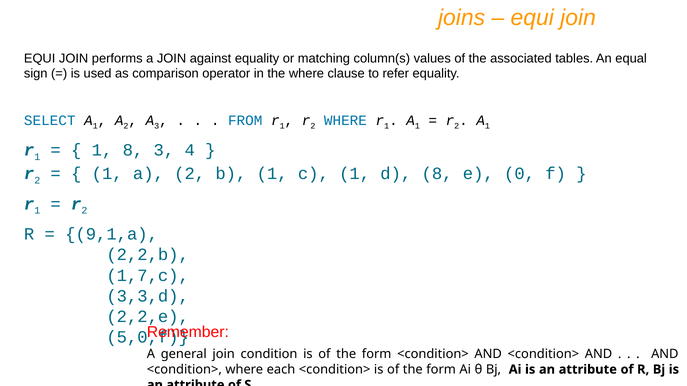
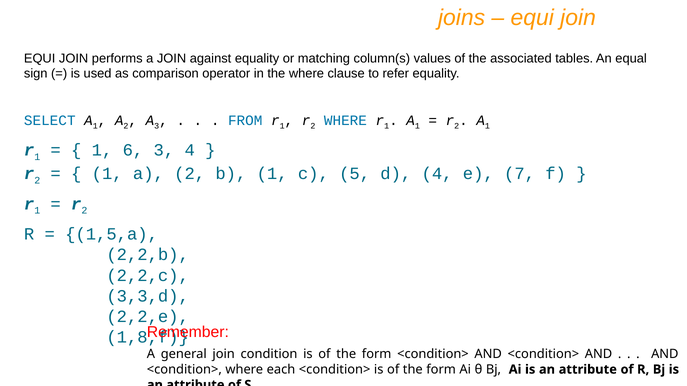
1 8: 8 -> 6
c 1: 1 -> 5
d 8: 8 -> 4
0: 0 -> 7
9,1,a: 9,1,a -> 1,5,a
1,7,c: 1,7,c -> 2,2,c
5,0,f: 5,0,f -> 1,8,f
